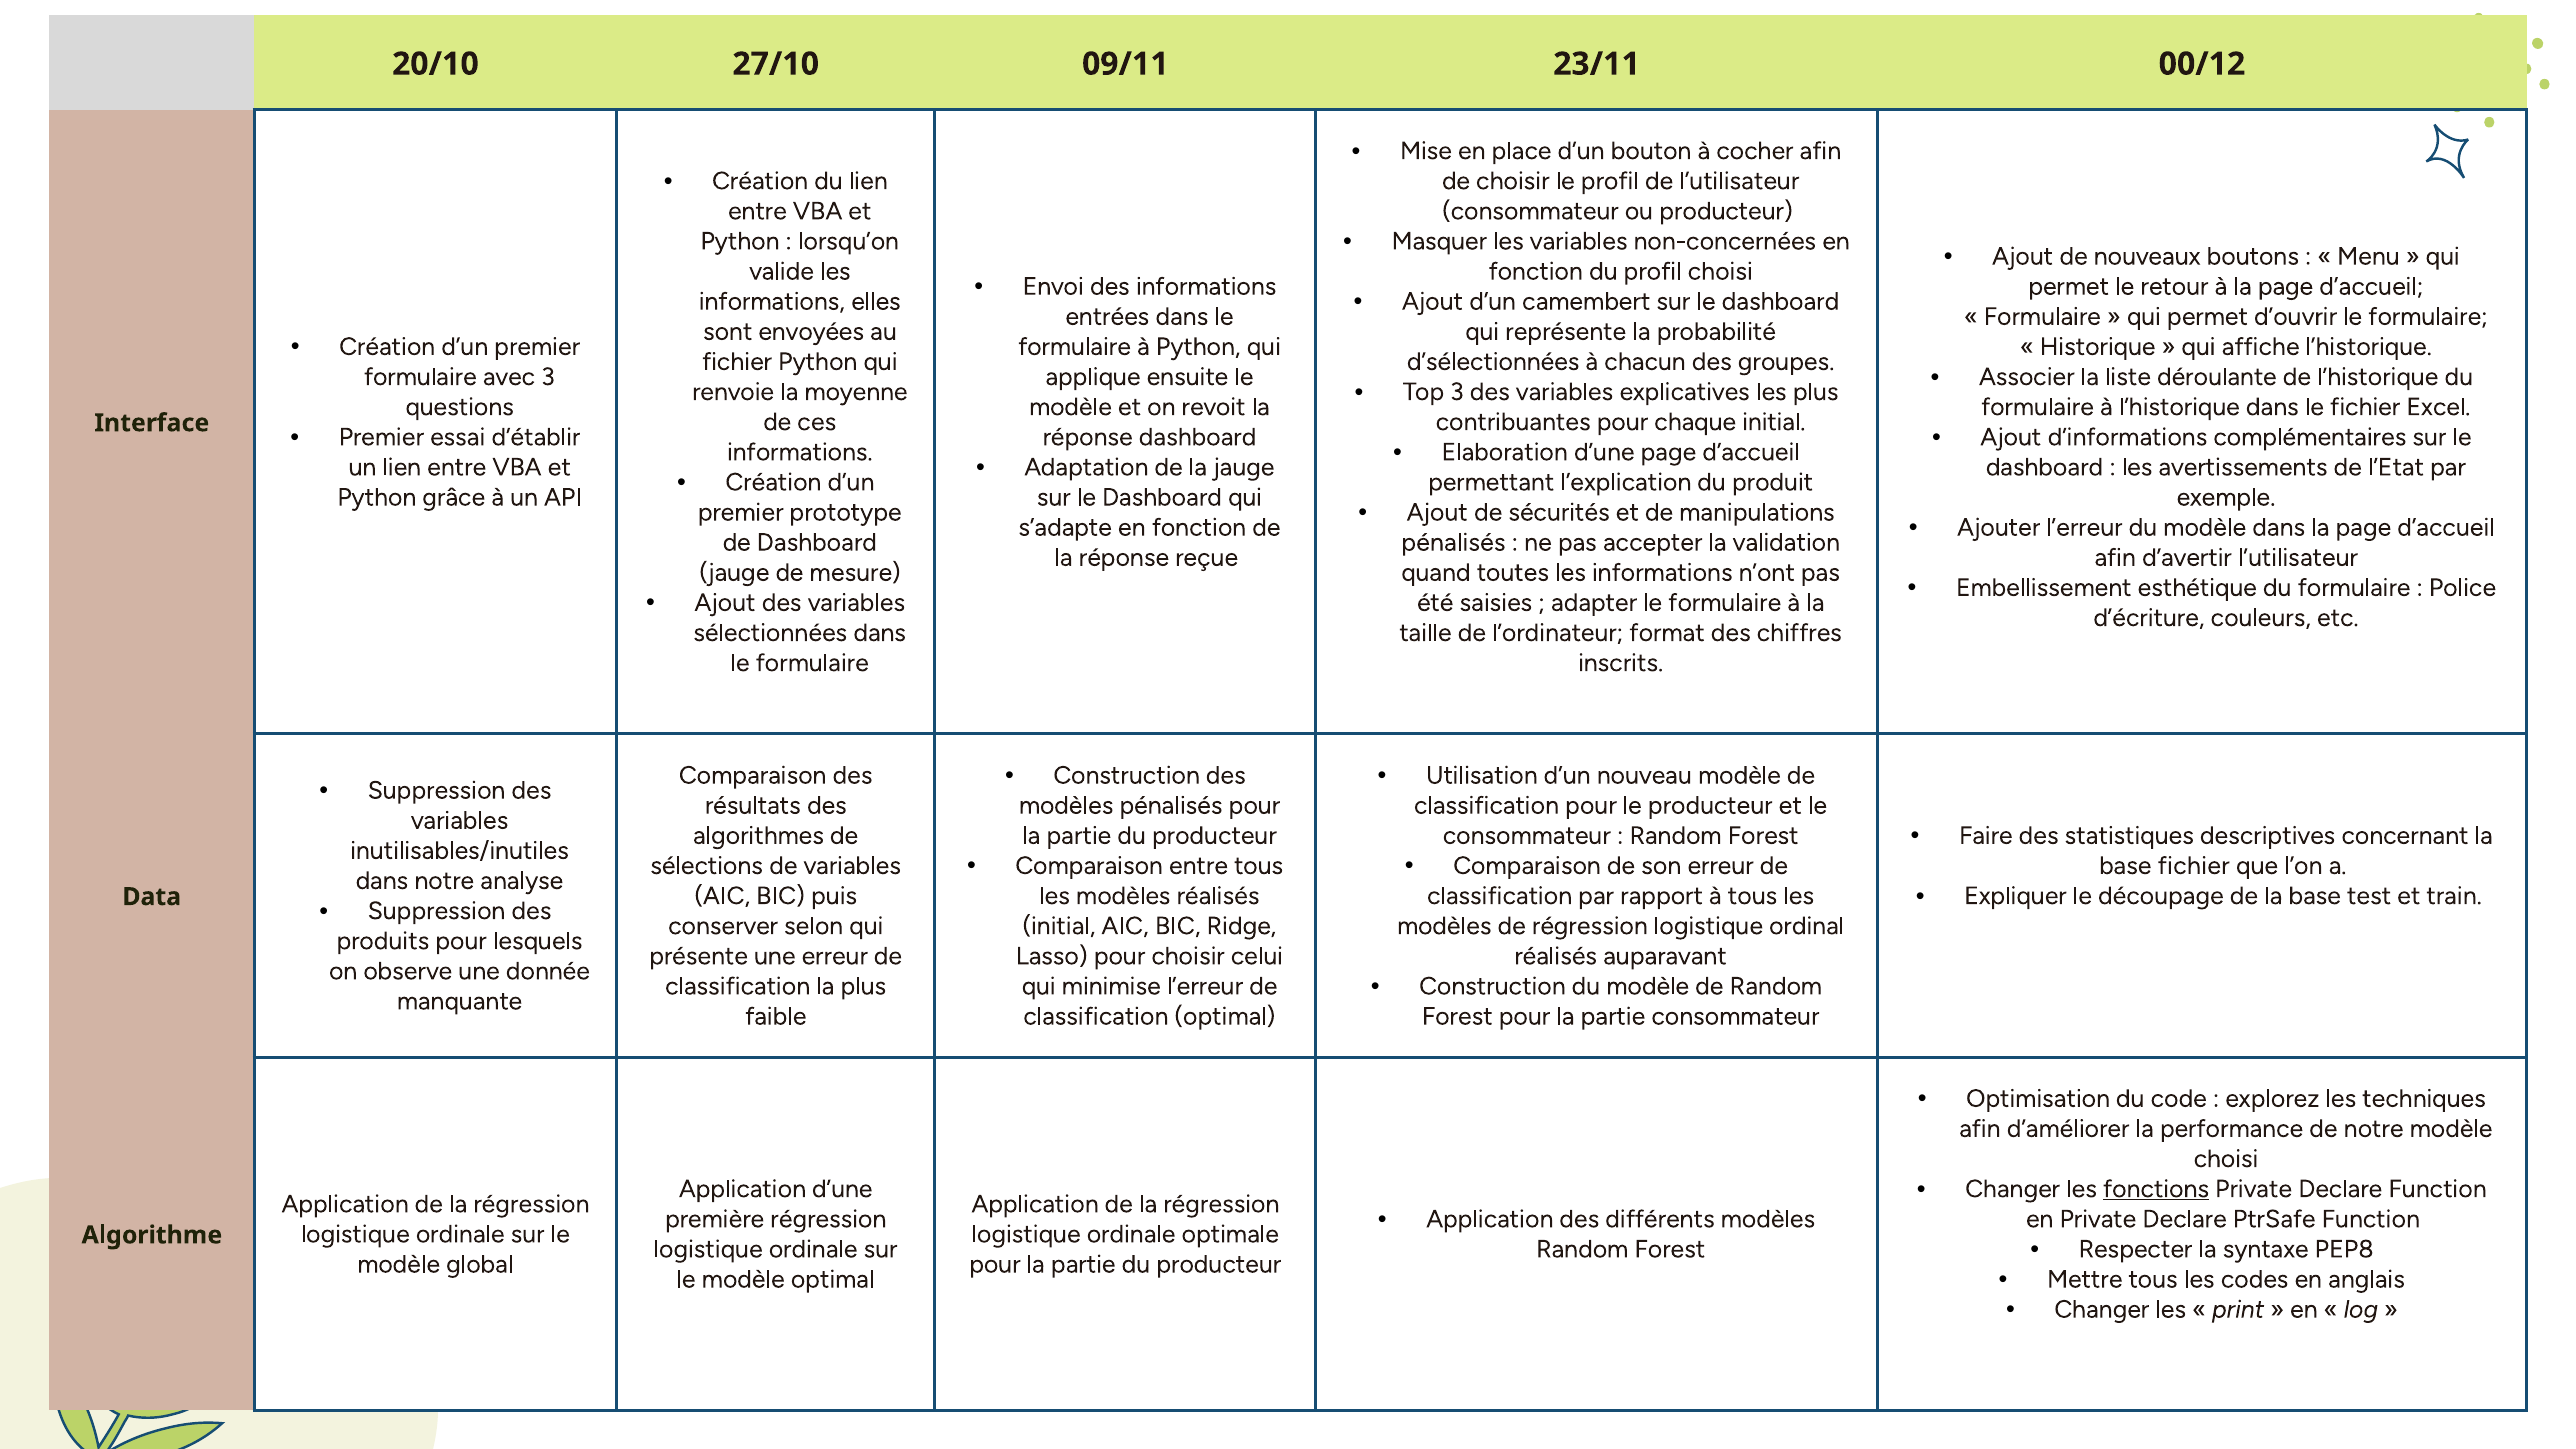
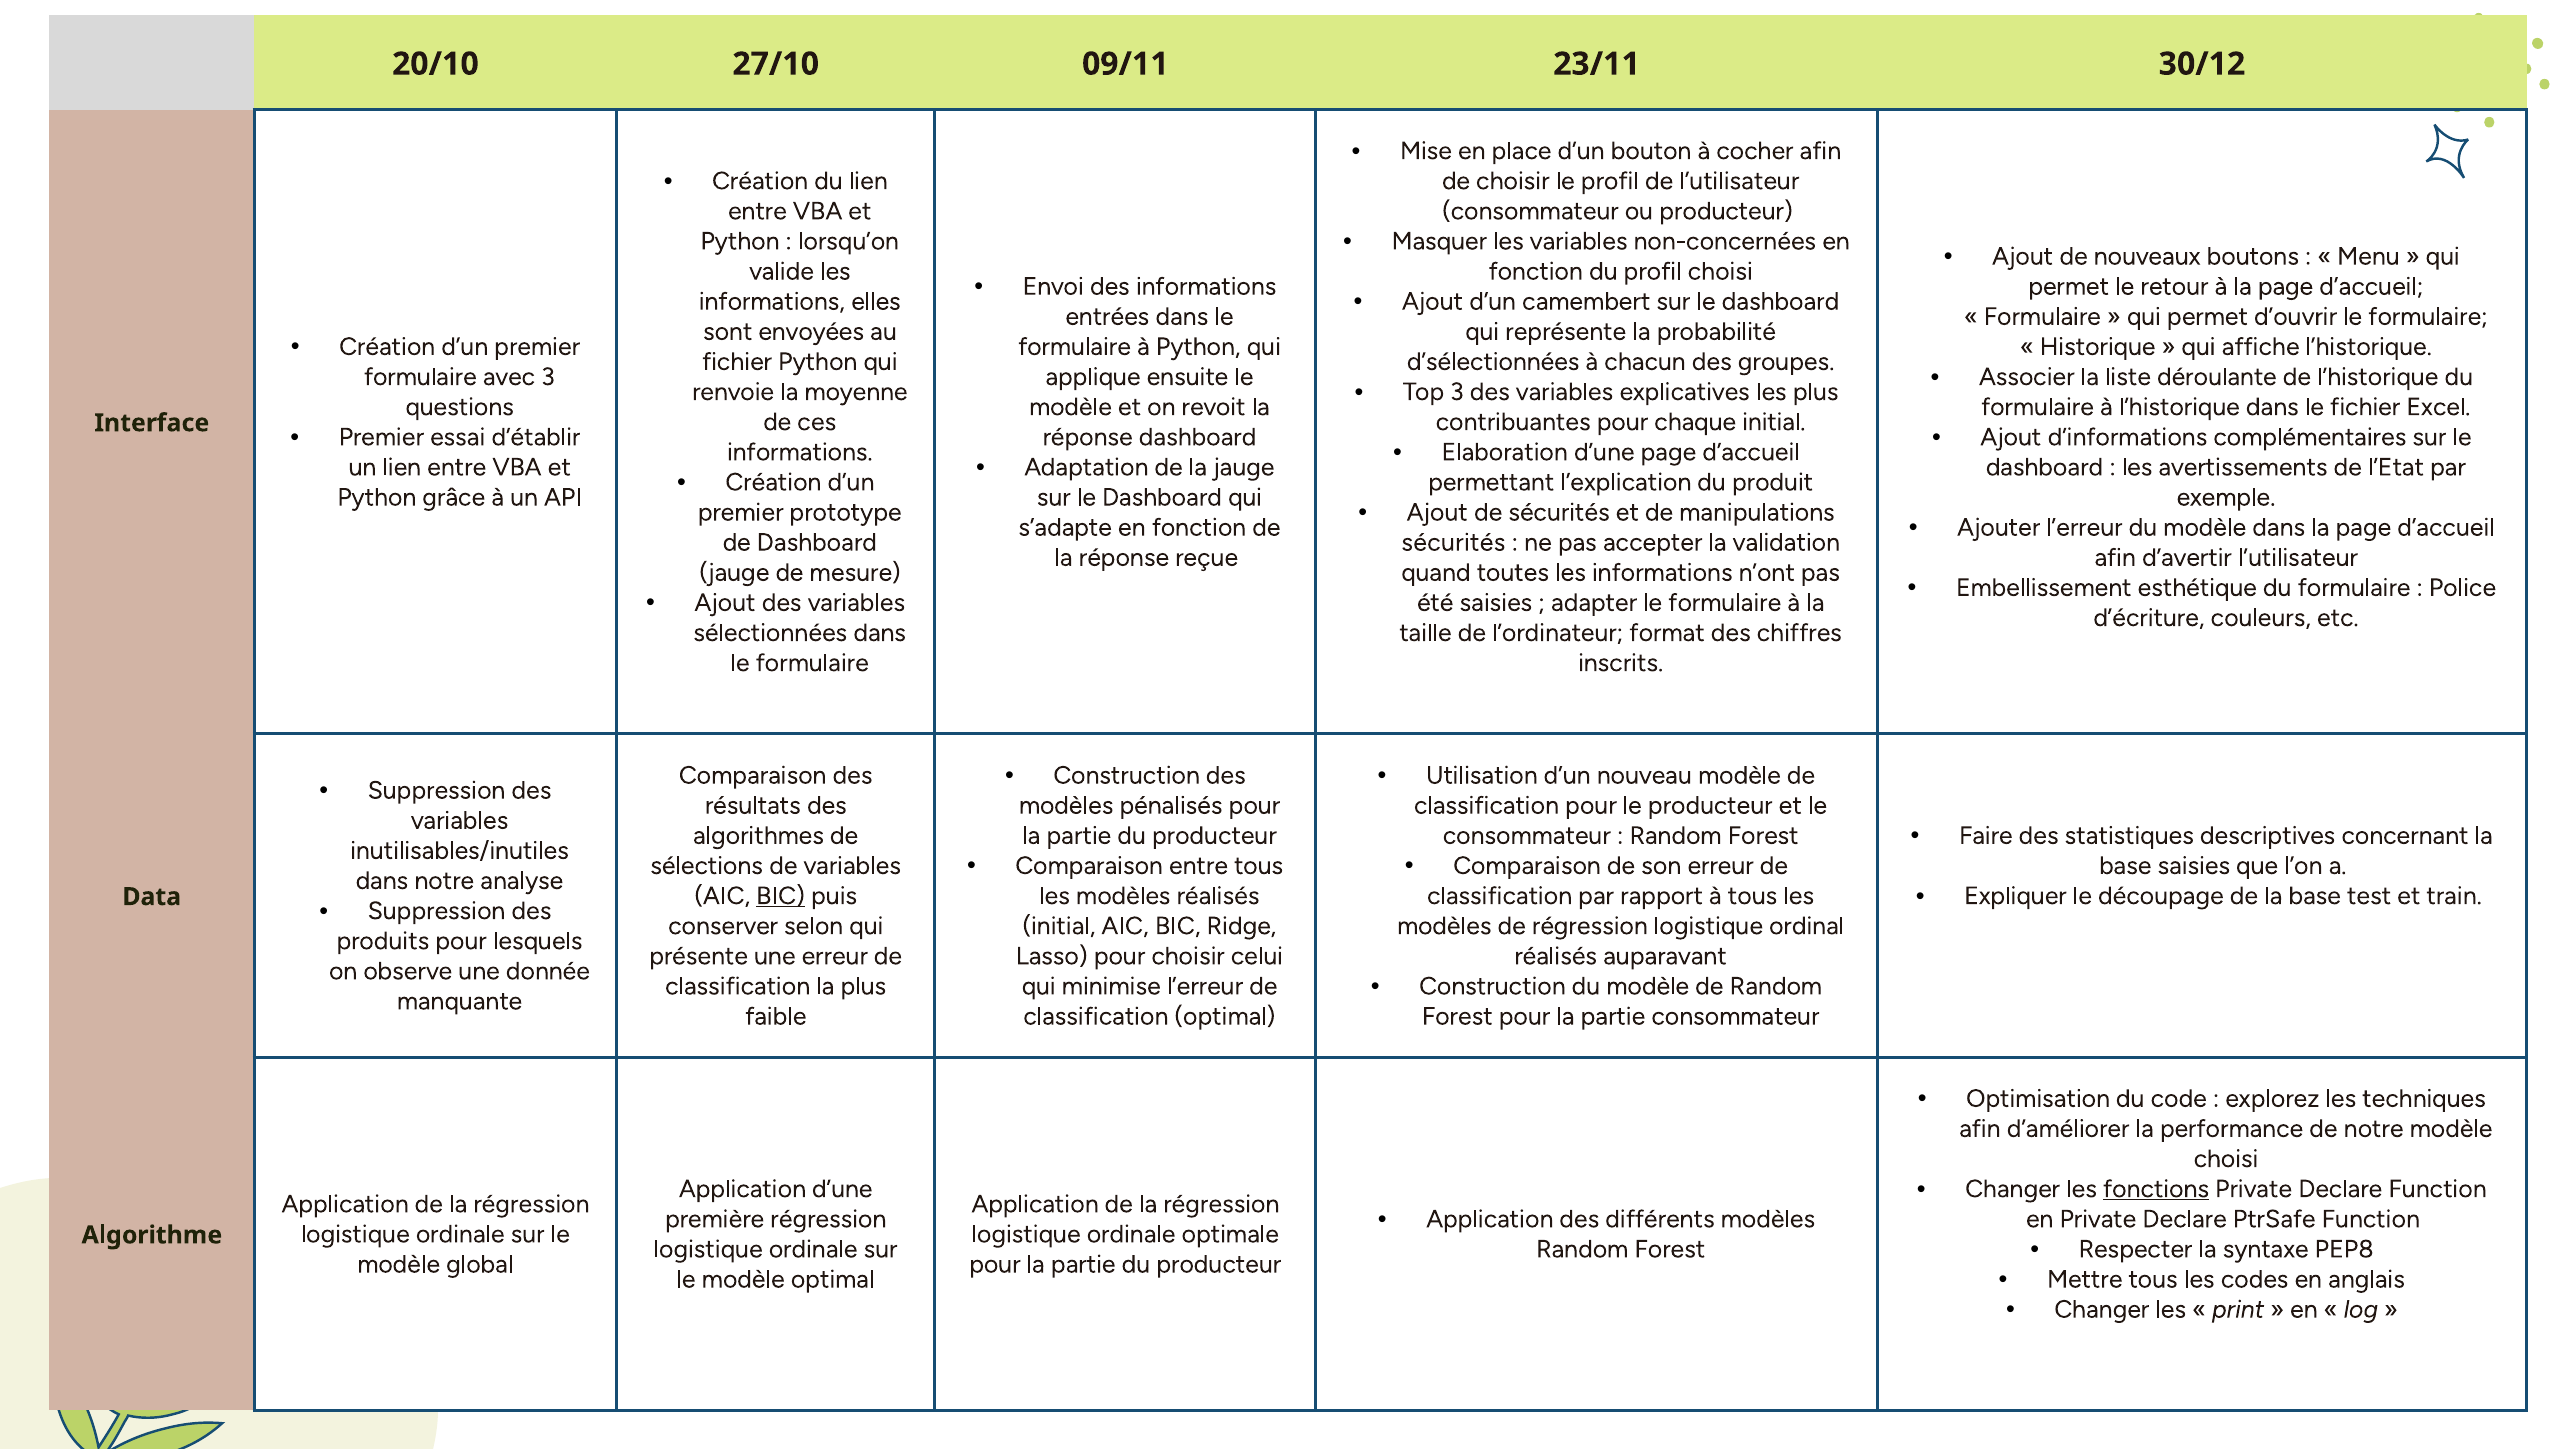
00/12: 00/12 -> 30/12
pénalisés at (1453, 542): pénalisés -> sécurités
base fichier: fichier -> saisies
BIC at (781, 896) underline: none -> present
